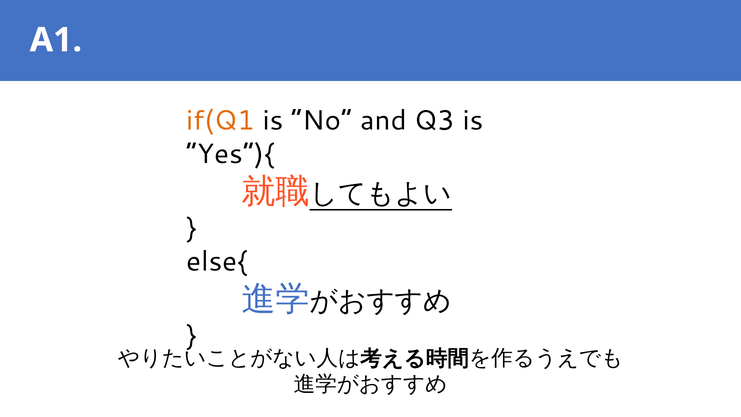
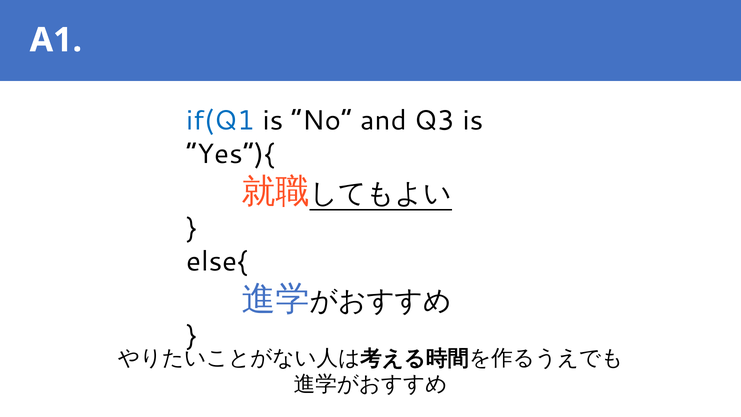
if(Q1 colour: orange -> blue
